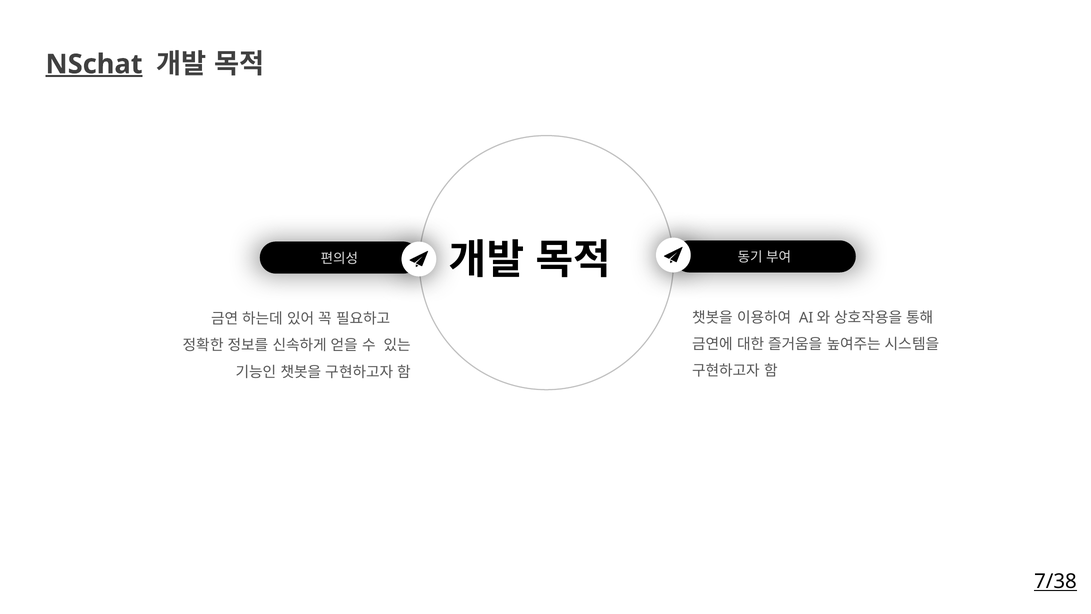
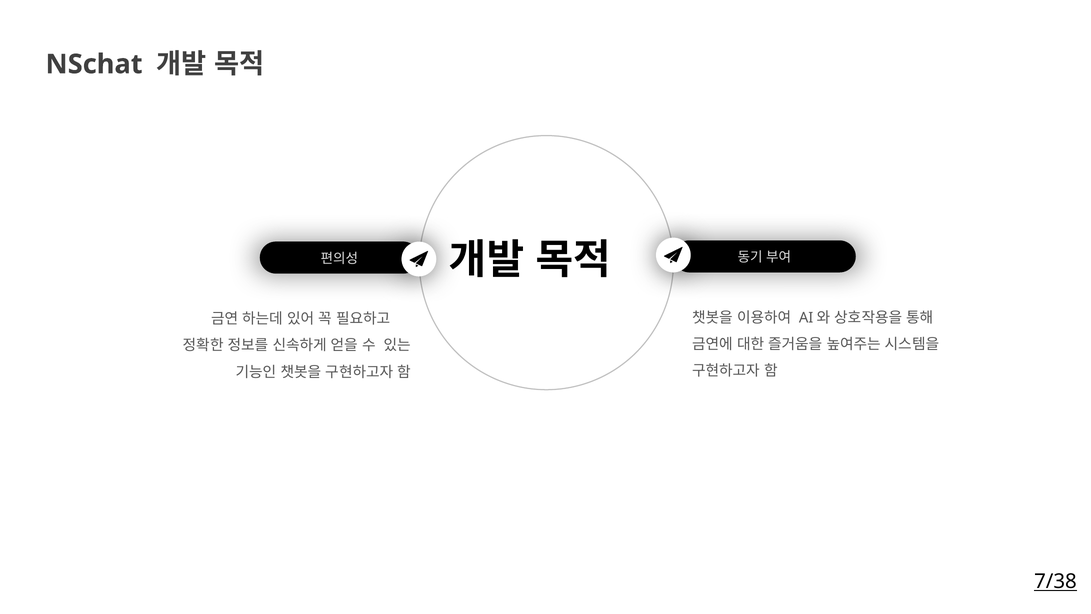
NSchat underline: present -> none
